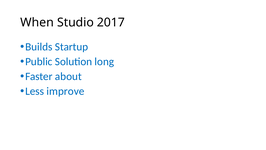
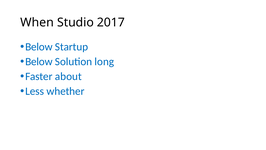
Builds at (39, 47): Builds -> Below
Public at (39, 61): Public -> Below
improve: improve -> whether
